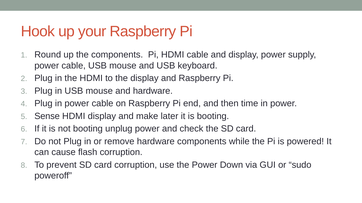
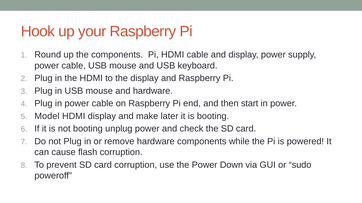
time: time -> start
Sense: Sense -> Model
